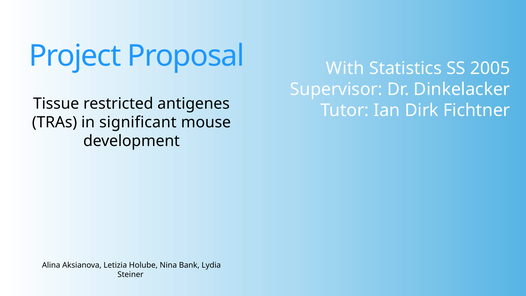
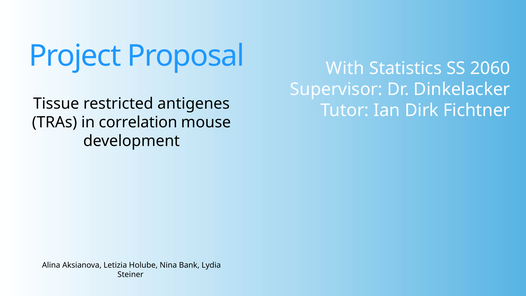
2005: 2005 -> 2060
significant: significant -> correlation
